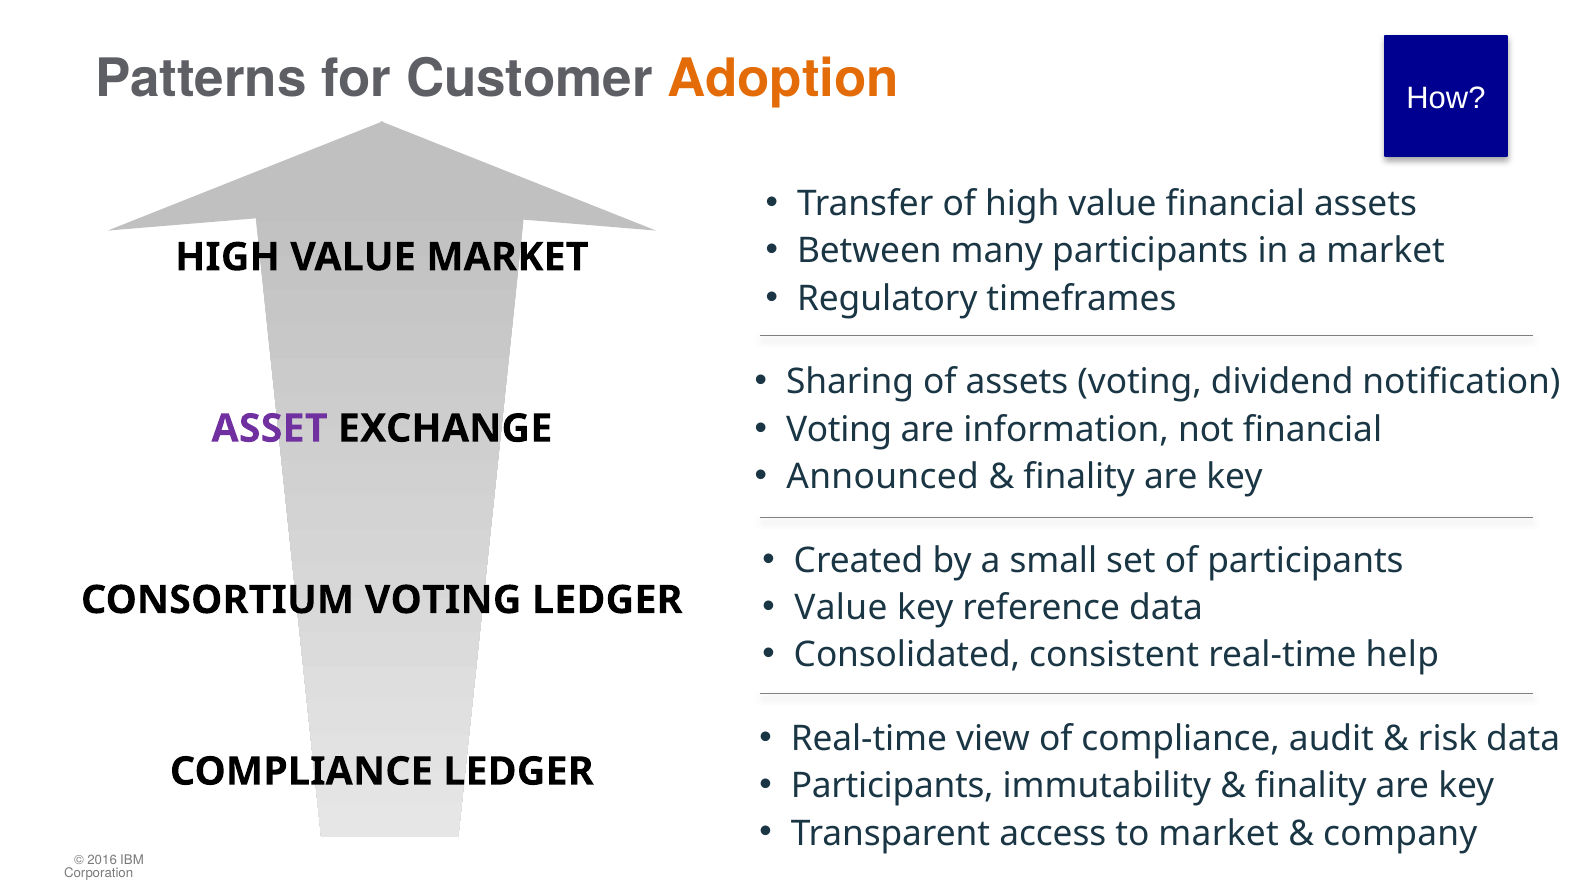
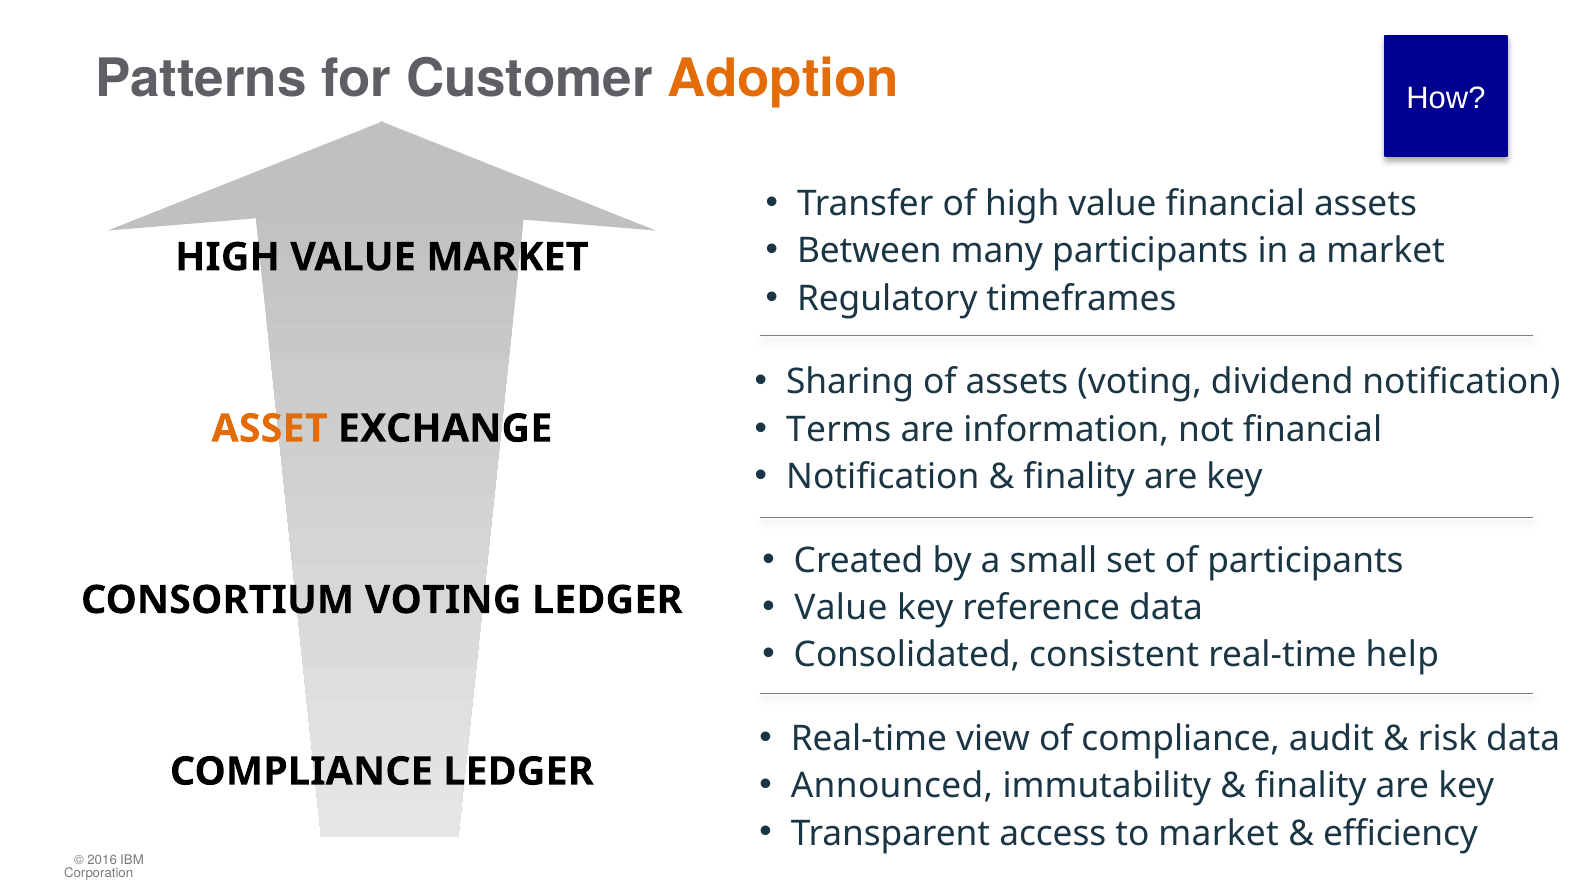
Voting at (839, 429): Voting -> Terms
ASSET colour: purple -> orange
Announced at (883, 477): Announced -> Notification
Participants at (892, 786): Participants -> Announced
company: company -> efficiency
